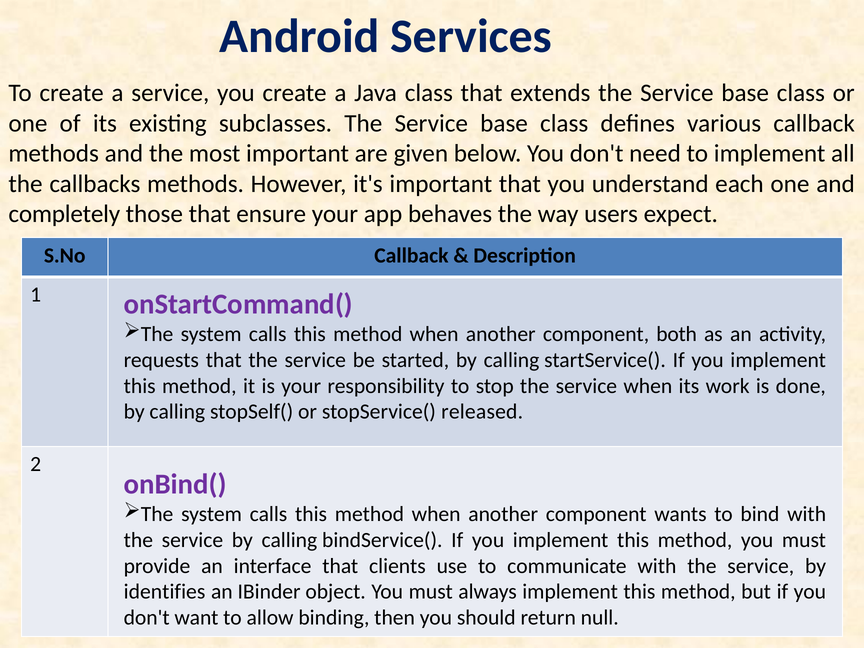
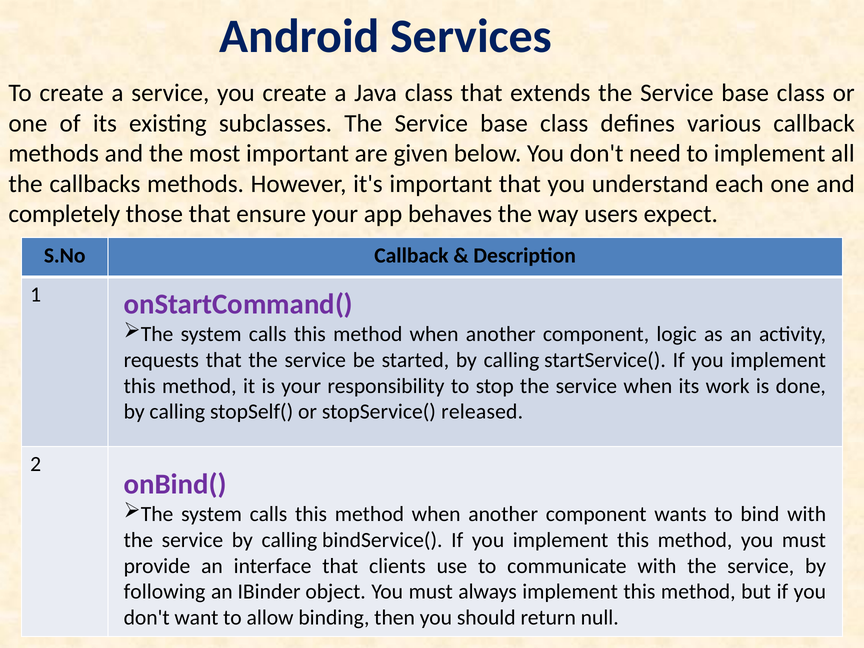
both: both -> logic
identifies: identifies -> following
